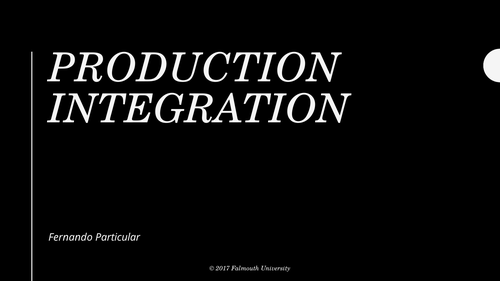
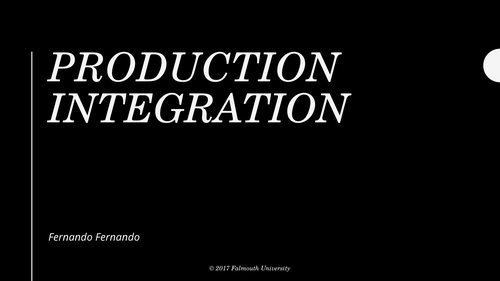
Fernando Particular: Particular -> Fernando
